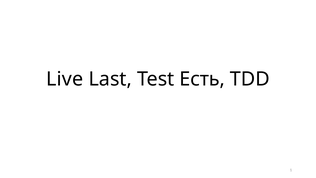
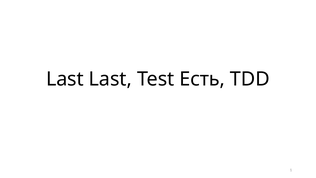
Live at (65, 79): Live -> Last
